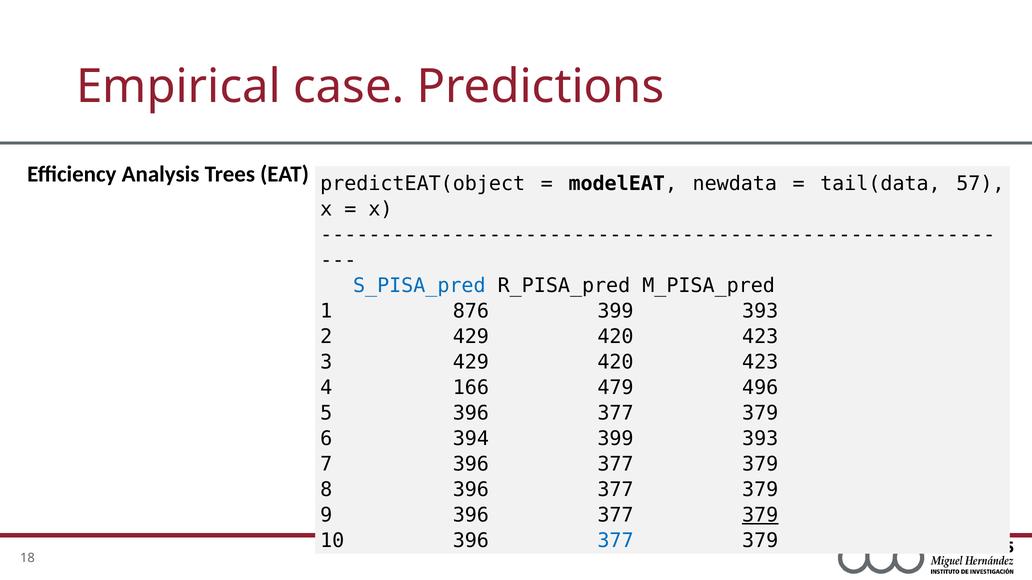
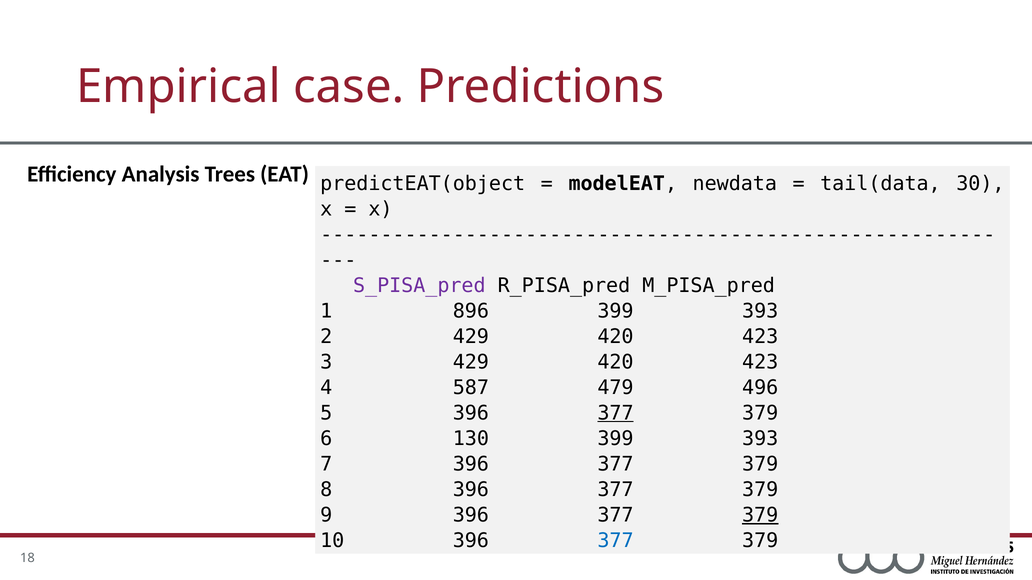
57: 57 -> 30
S_PISA_pred colour: blue -> purple
876: 876 -> 896
166: 166 -> 587
377 at (616, 413) underline: none -> present
394: 394 -> 130
